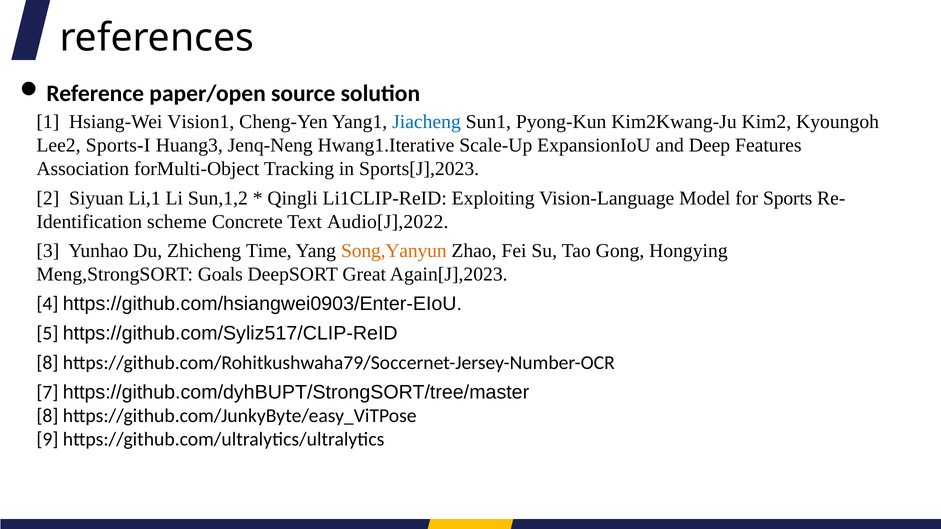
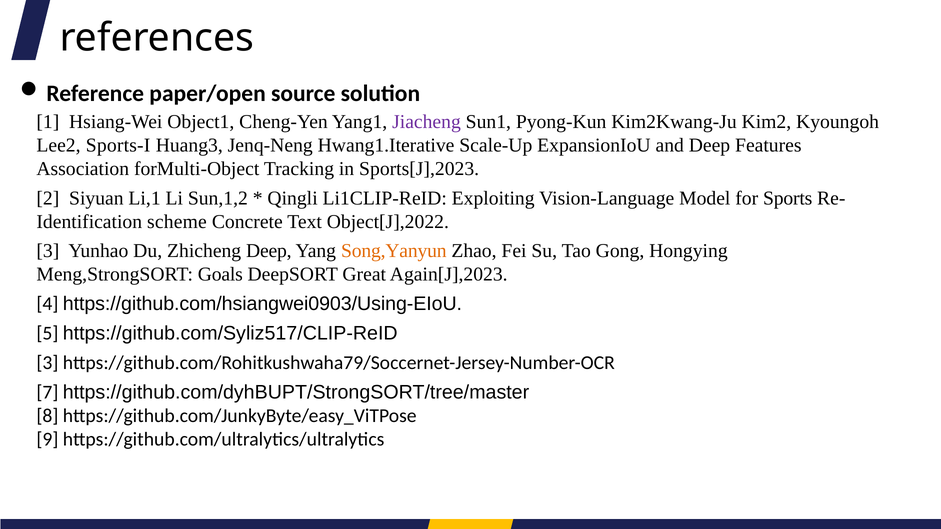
Vision1: Vision1 -> Object1
Jiacheng colour: blue -> purple
Audio[J],2022: Audio[J],2022 -> Object[J],2022
Zhicheng Time: Time -> Deep
https://github.com/hsiangwei0903/Enter-EIoU: https://github.com/hsiangwei0903/Enter-EIoU -> https://github.com/hsiangwei0903/Using-EIoU
8 at (47, 363): 8 -> 3
